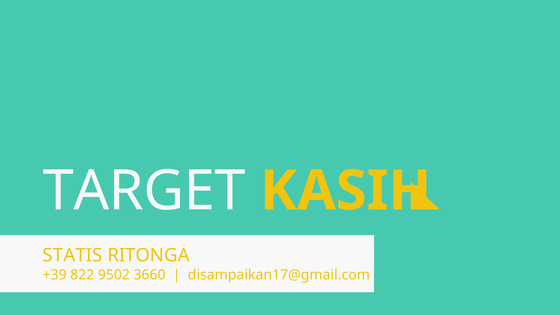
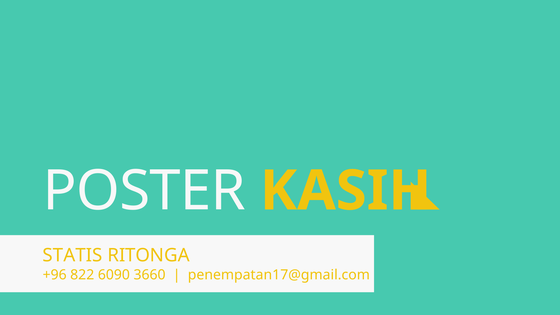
TARGET: TARGET -> POSTER
+39: +39 -> +96
9502: 9502 -> 6090
disampaikan17@gmail.com: disampaikan17@gmail.com -> penempatan17@gmail.com
